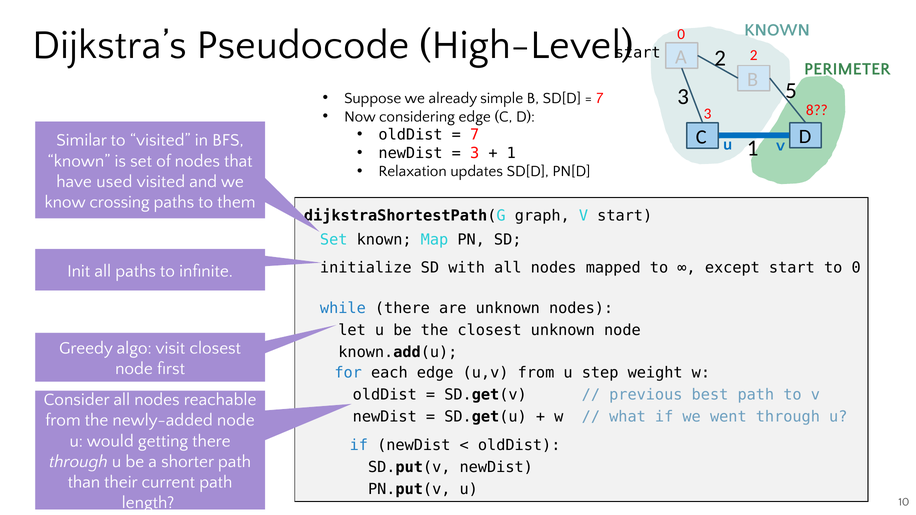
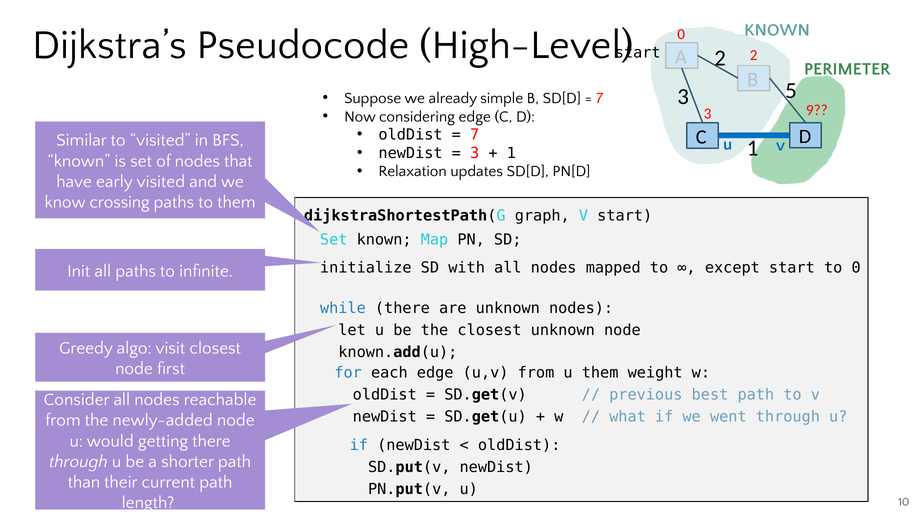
8: 8 -> 9
used: used -> early
u step: step -> them
